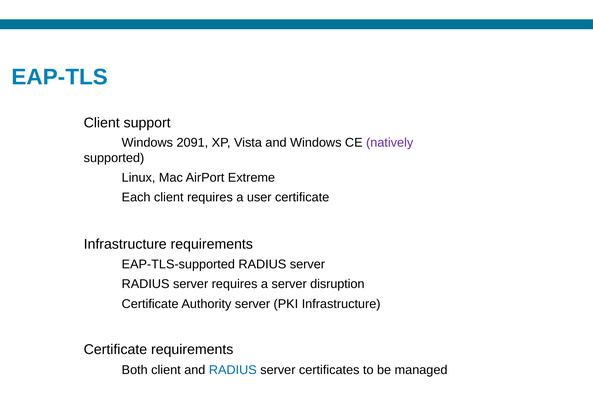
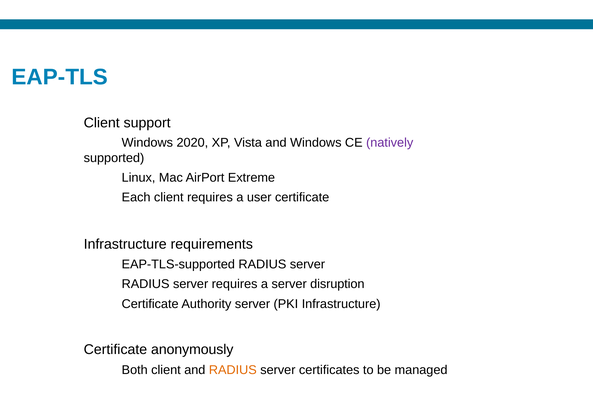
2091: 2091 -> 2020
Certificate requirements: requirements -> anonymously
RADIUS at (233, 370) colour: blue -> orange
